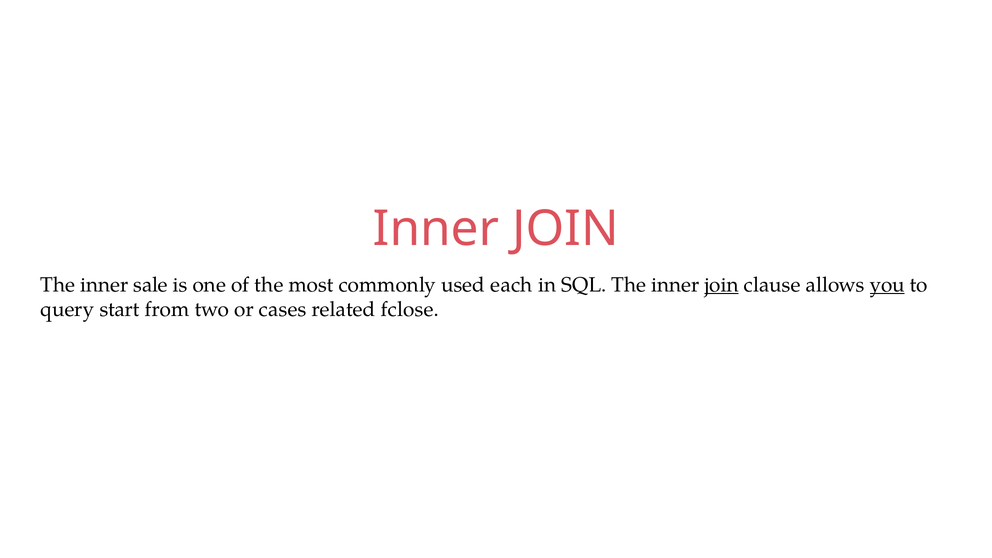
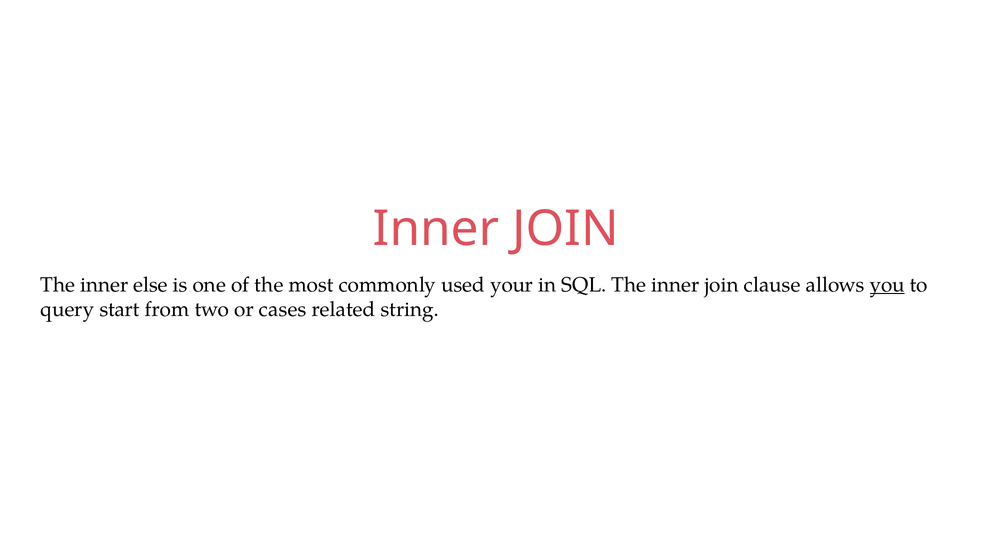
sale: sale -> else
each: each -> your
join at (722, 285) underline: present -> none
fclose: fclose -> string
